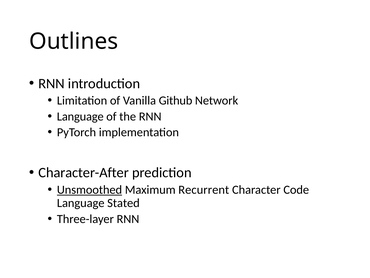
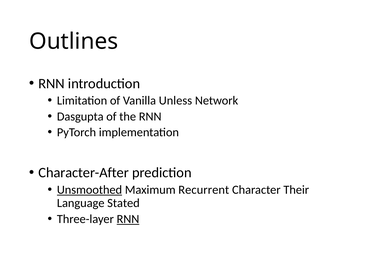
Github: Github -> Unless
Language at (80, 116): Language -> Dasgupta
Code: Code -> Their
RNN at (128, 219) underline: none -> present
